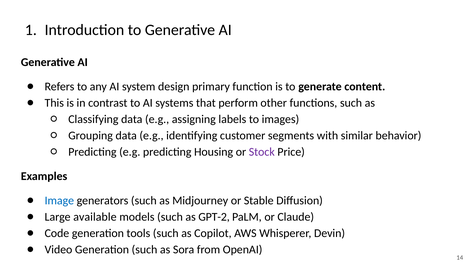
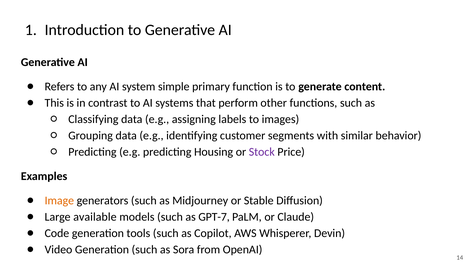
design: design -> simple
Image colour: blue -> orange
GPT-2: GPT-2 -> GPT-7
